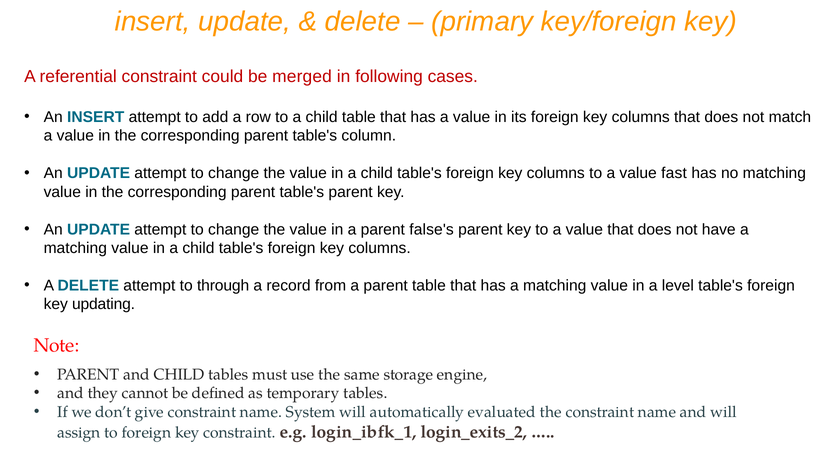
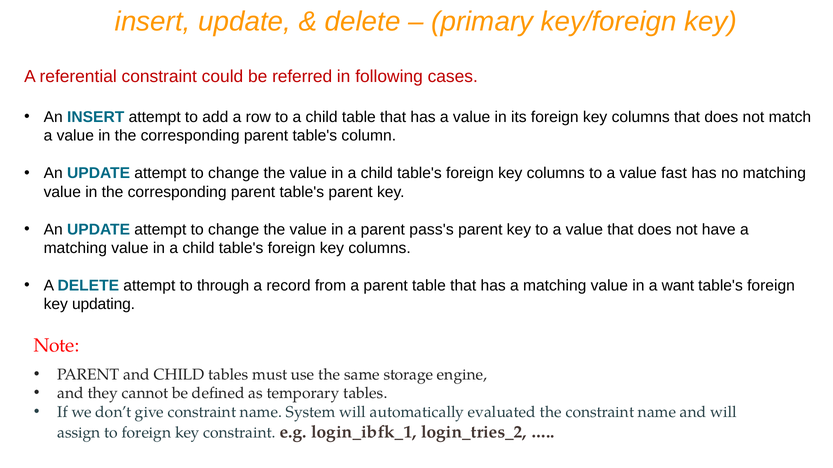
merged: merged -> referred
false's: false's -> pass's
level: level -> want
login_exits_2: login_exits_2 -> login_tries_2
